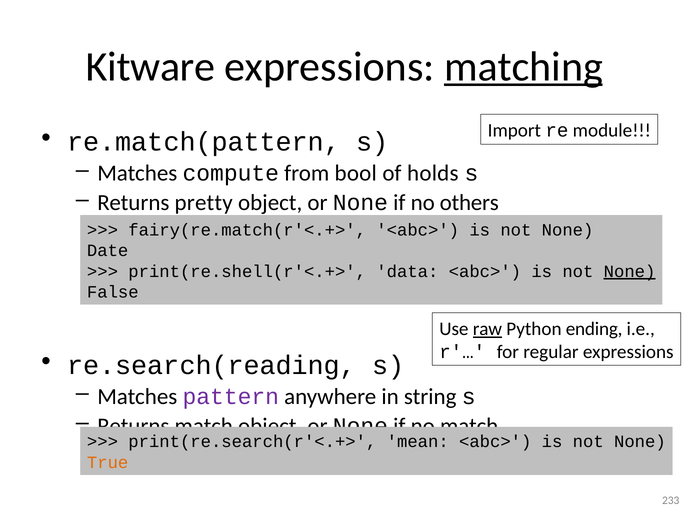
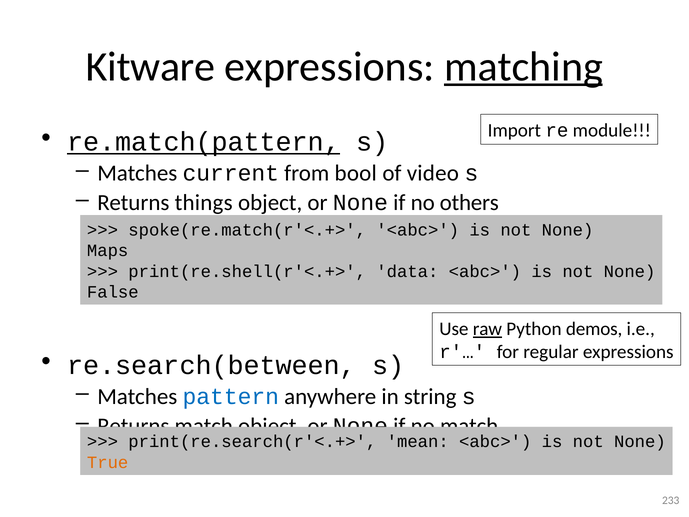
re.match(pattern underline: none -> present
compute: compute -> current
holds: holds -> video
pretty: pretty -> things
fairy(re.match(r'<.+>: fairy(re.match(r'<.+> -> spoke(re.match(r'<.+>
Date: Date -> Maps
None at (630, 271) underline: present -> none
ending: ending -> demos
re.search(reading: re.search(reading -> re.search(between
pattern colour: purple -> blue
